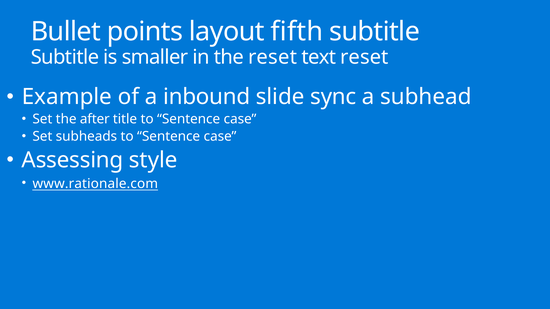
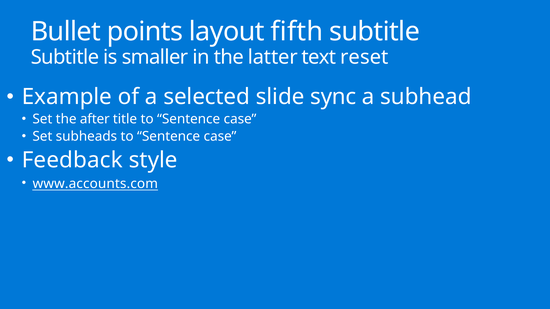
the reset: reset -> latter
inbound: inbound -> selected
Assessing: Assessing -> Feedback
www.rationale.com: www.rationale.com -> www.accounts.com
